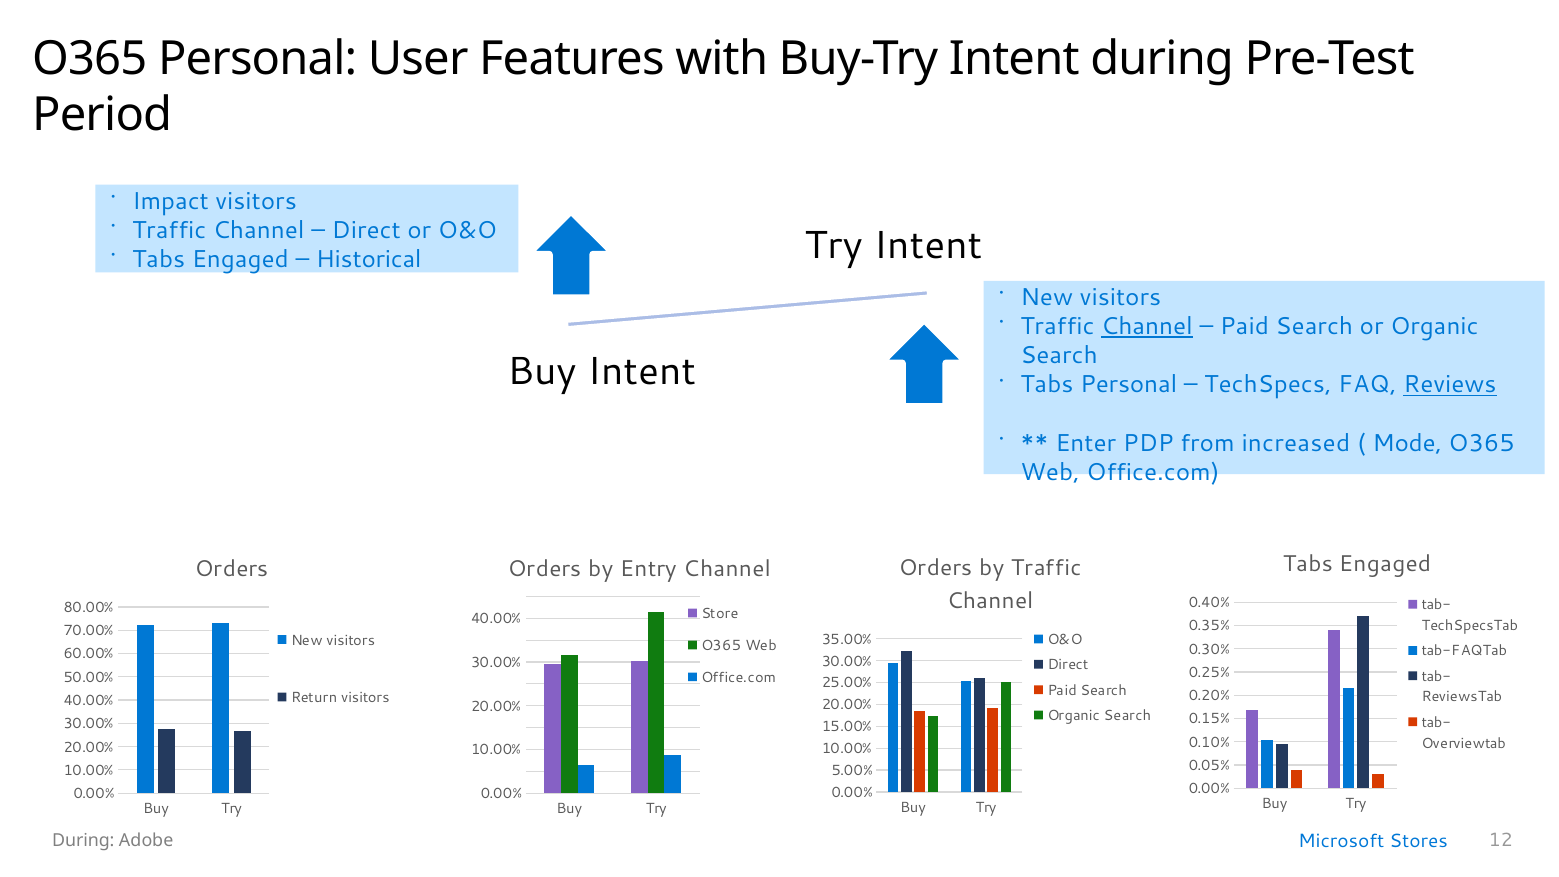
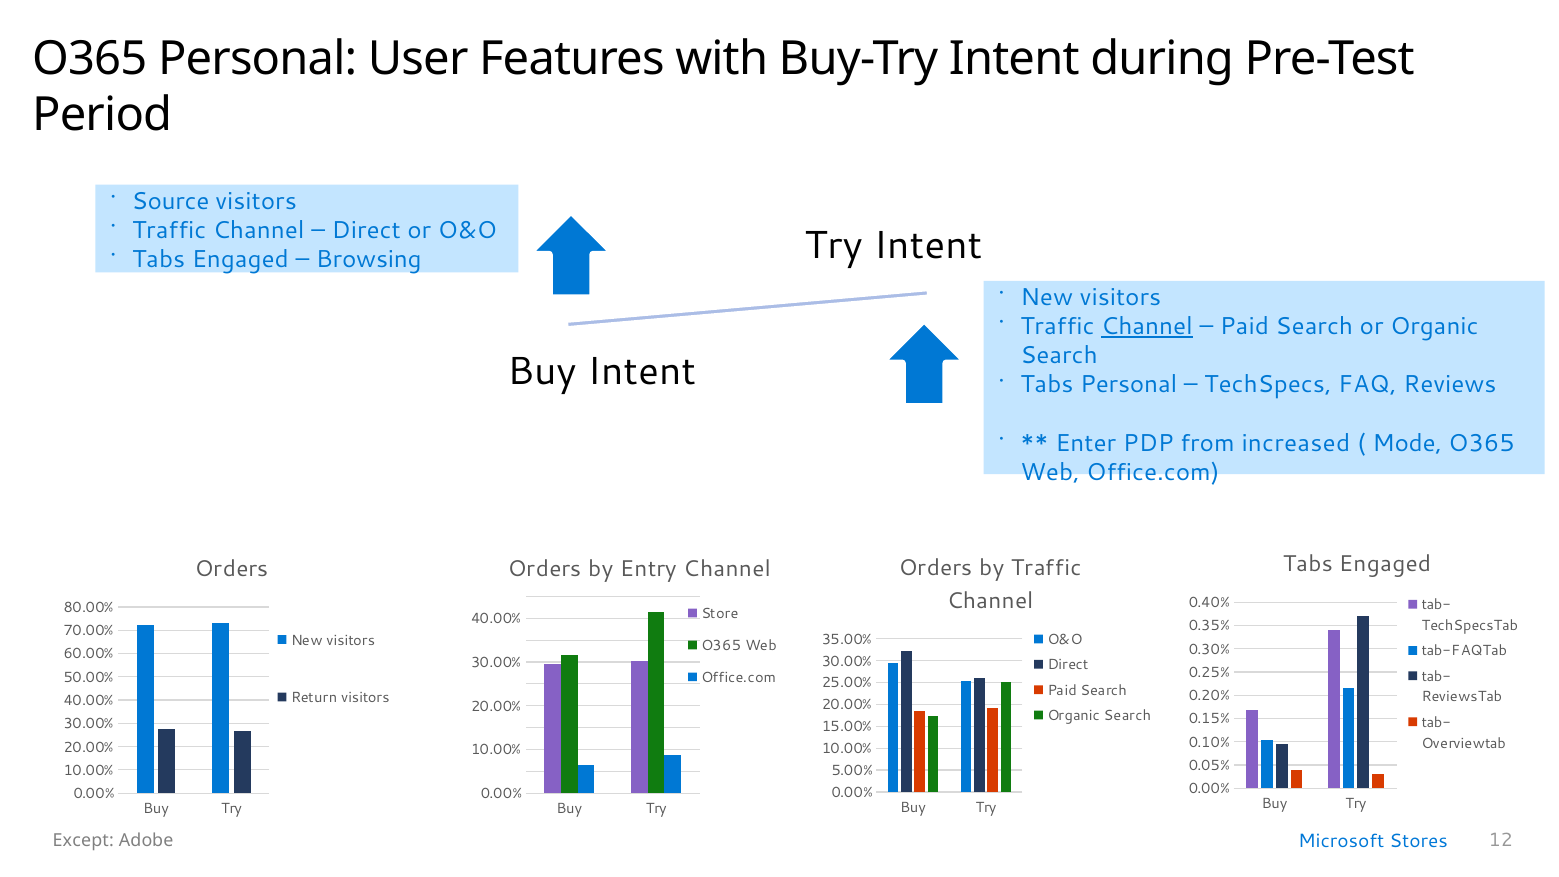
Impact: Impact -> Source
Historical: Historical -> Browsing
Reviews underline: present -> none
During at (83, 841): During -> Except
